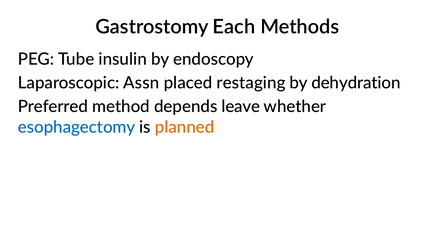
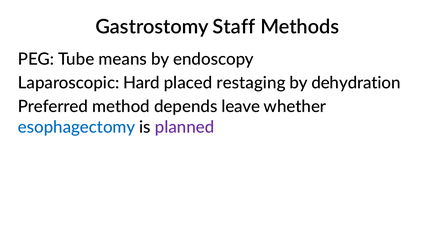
Each: Each -> Staff
insulin: insulin -> means
Assn: Assn -> Hard
planned colour: orange -> purple
